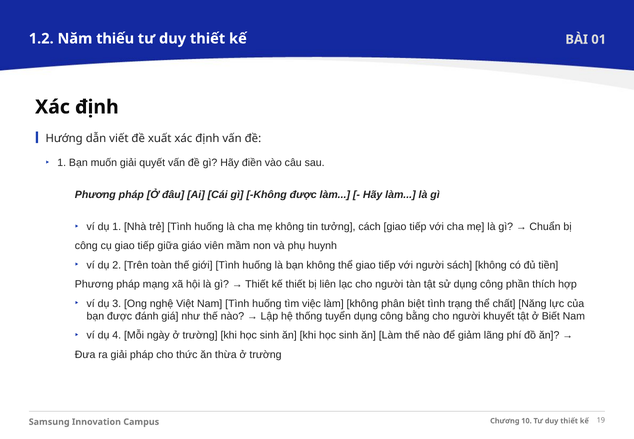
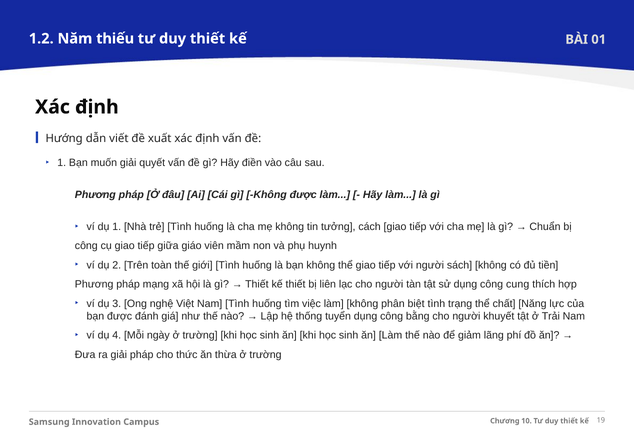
phần: phần -> cung
Biết: Biết -> Trải
